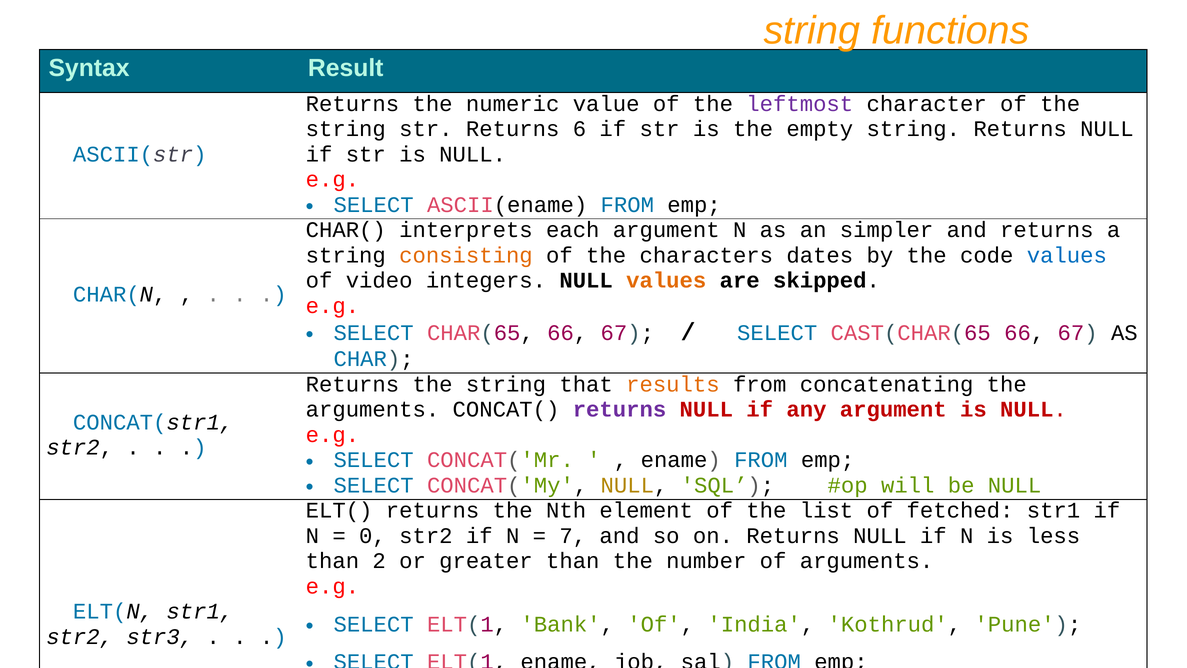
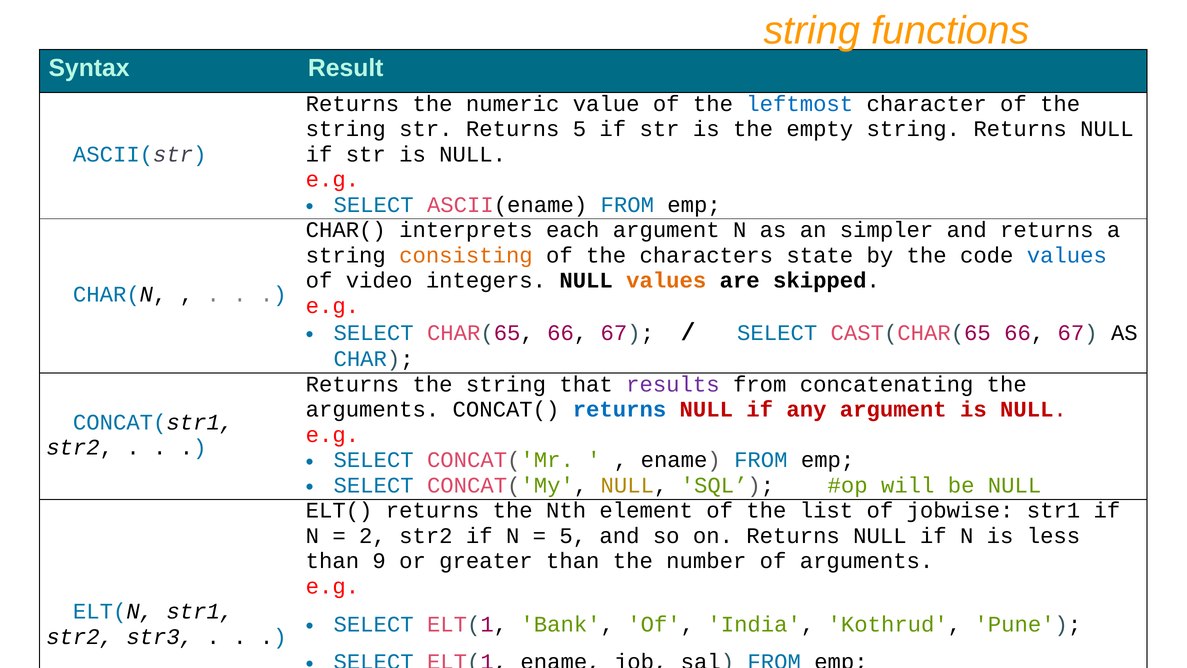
leftmost colour: purple -> blue
Returns 6: 6 -> 5
dates: dates -> state
results colour: orange -> purple
returns at (620, 409) colour: purple -> blue
fetched: fetched -> jobwise
0: 0 -> 2
7 at (573, 536): 7 -> 5
2: 2 -> 9
